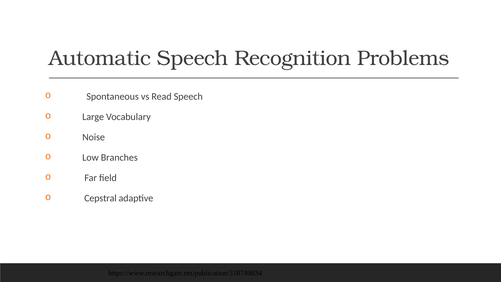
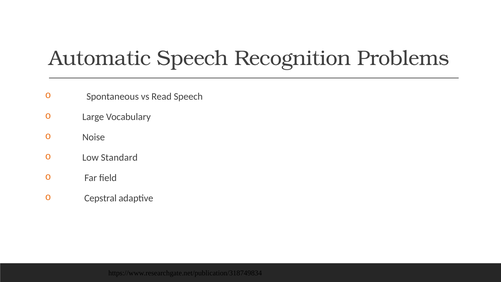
Branches: Branches -> Standard
